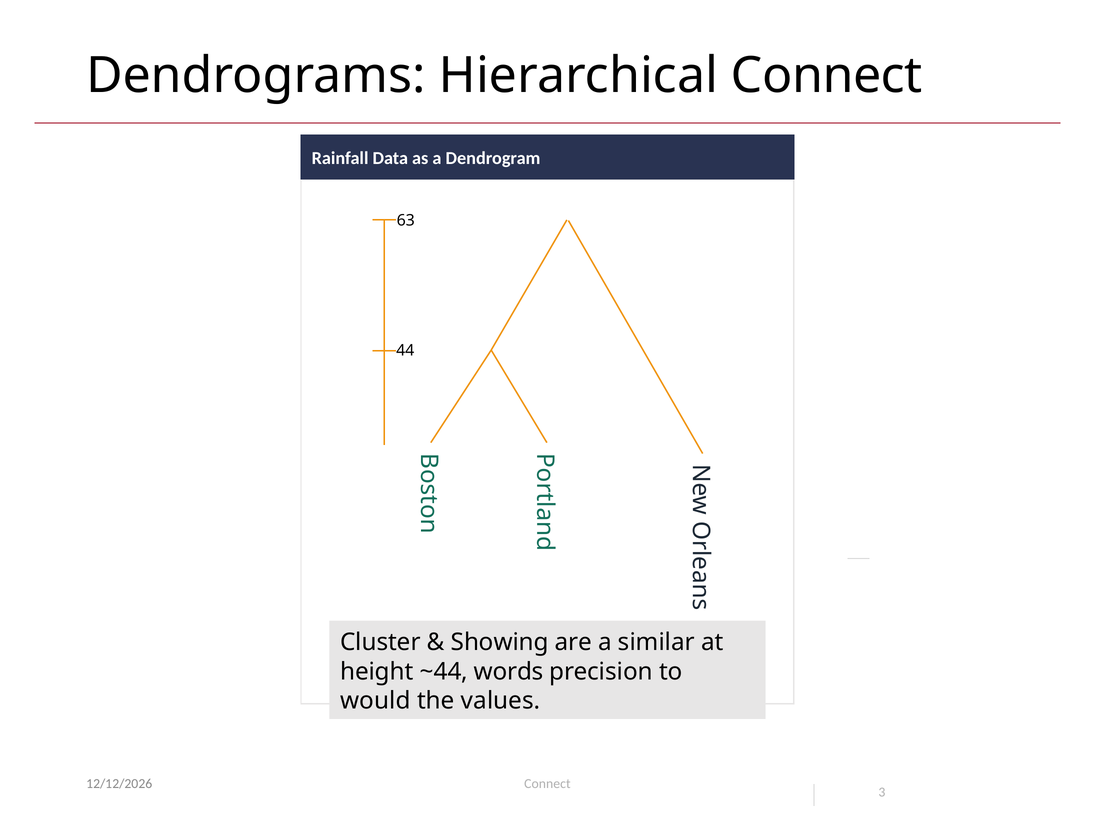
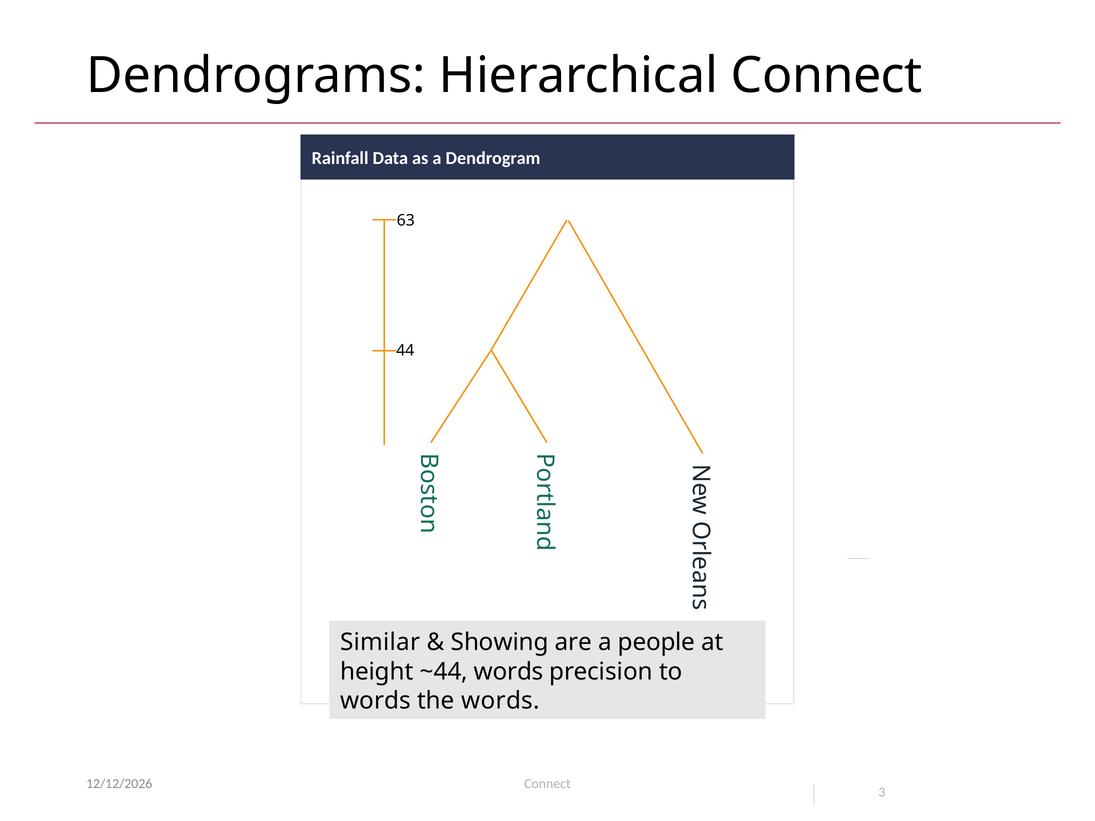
Cluster: Cluster -> Similar
similar: similar -> people
would at (375, 701): would -> words
the values: values -> words
